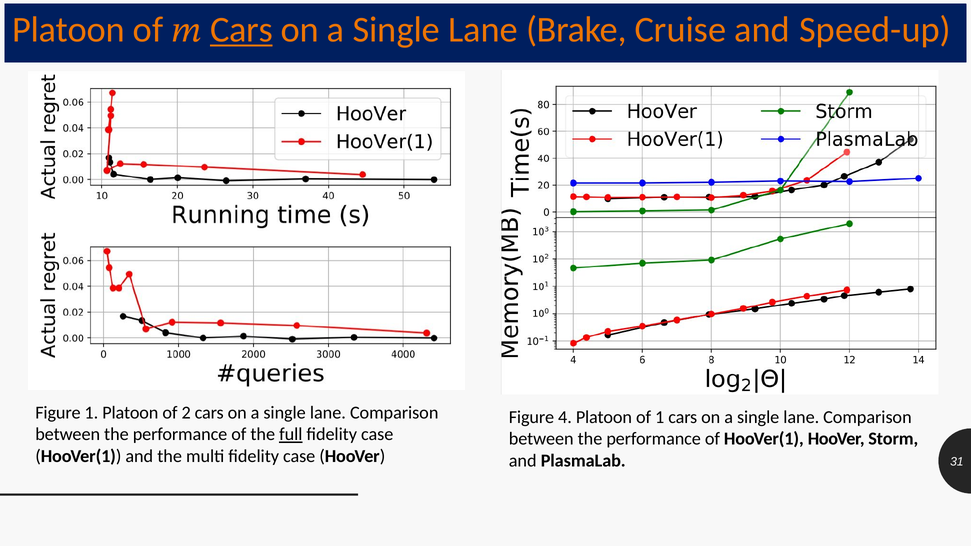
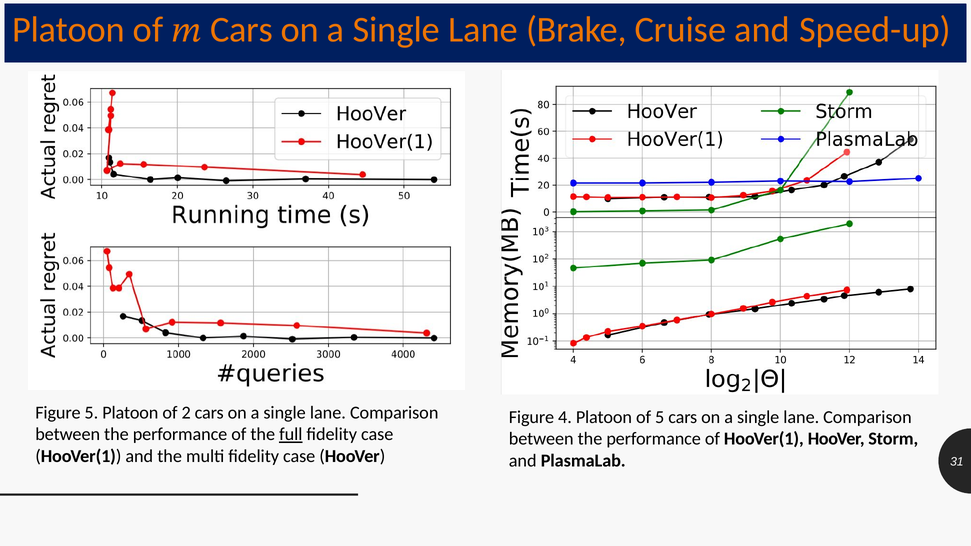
Cars at (241, 30) underline: present -> none
Figure 1: 1 -> 5
of 1: 1 -> 5
